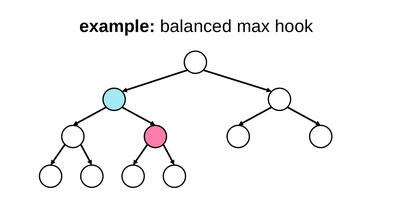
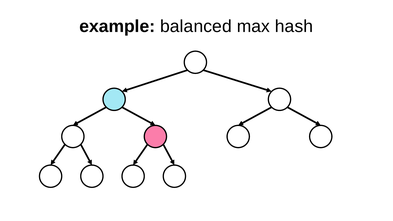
hook: hook -> hash
